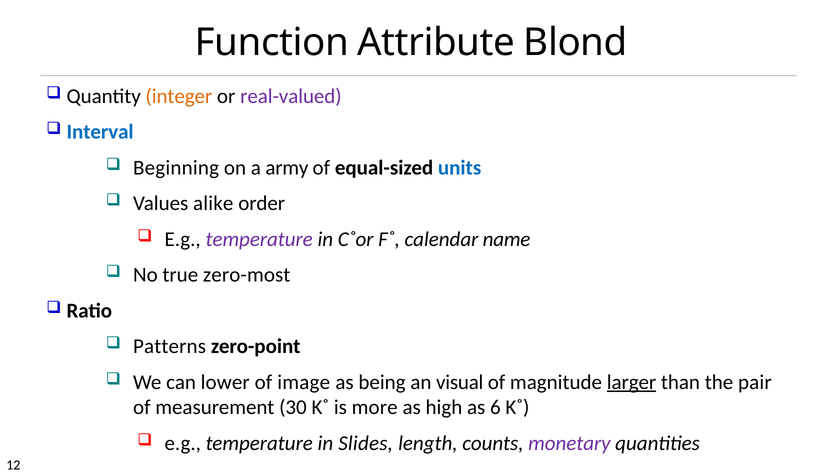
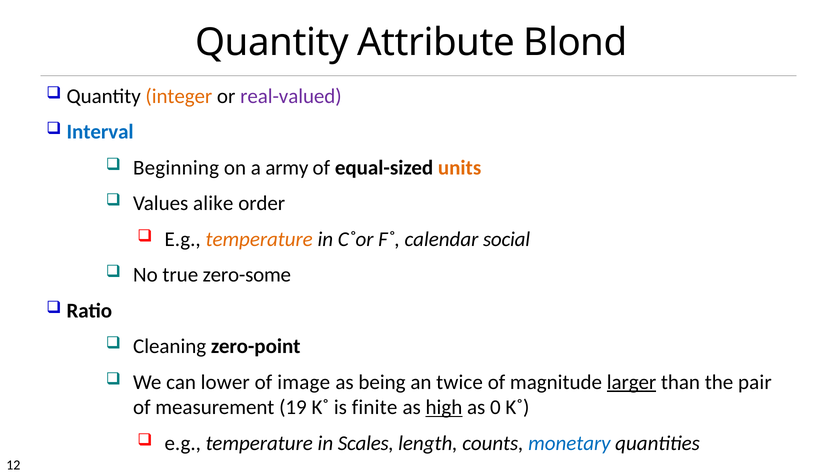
Function at (272, 42): Function -> Quantity
units colour: blue -> orange
temperature at (259, 239) colour: purple -> orange
name: name -> social
zero-most: zero-most -> zero-some
Patterns: Patterns -> Cleaning
visual: visual -> twice
30: 30 -> 19
more: more -> finite
high underline: none -> present
6: 6 -> 0
Slides: Slides -> Scales
monetary colour: purple -> blue
